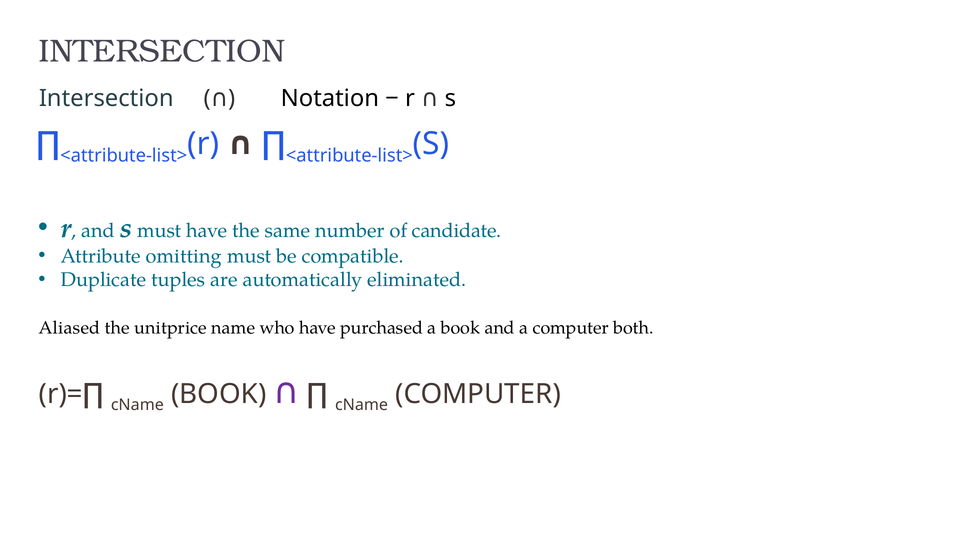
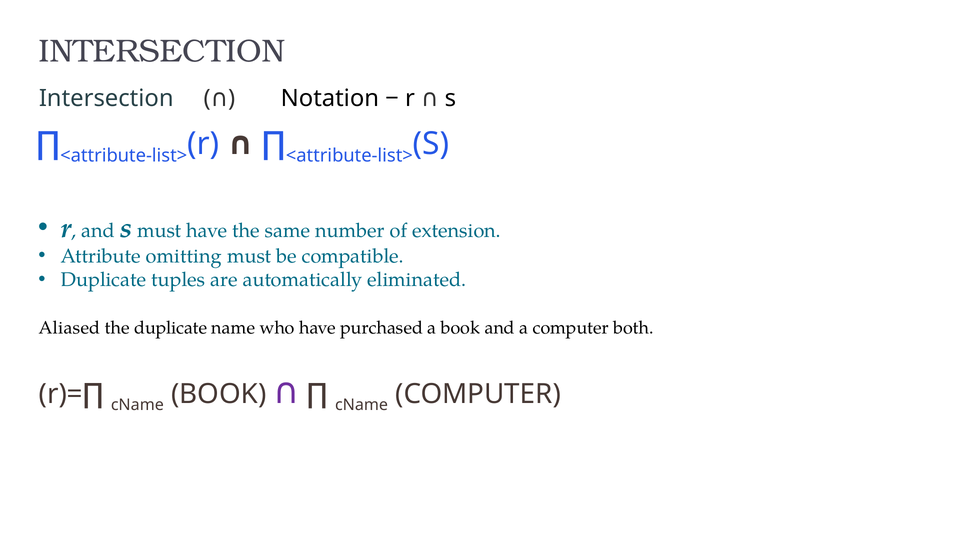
candidate: candidate -> extension
the unitprice: unitprice -> duplicate
